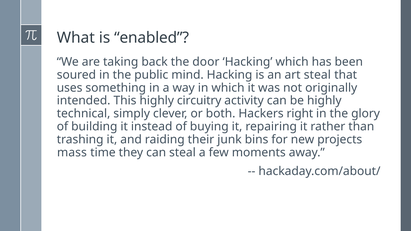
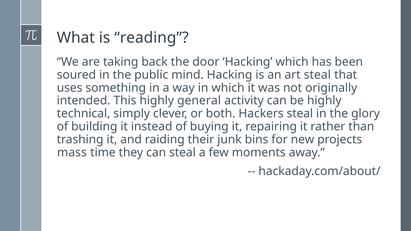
enabled: enabled -> reading
circuitry: circuitry -> general
Hackers right: right -> steal
